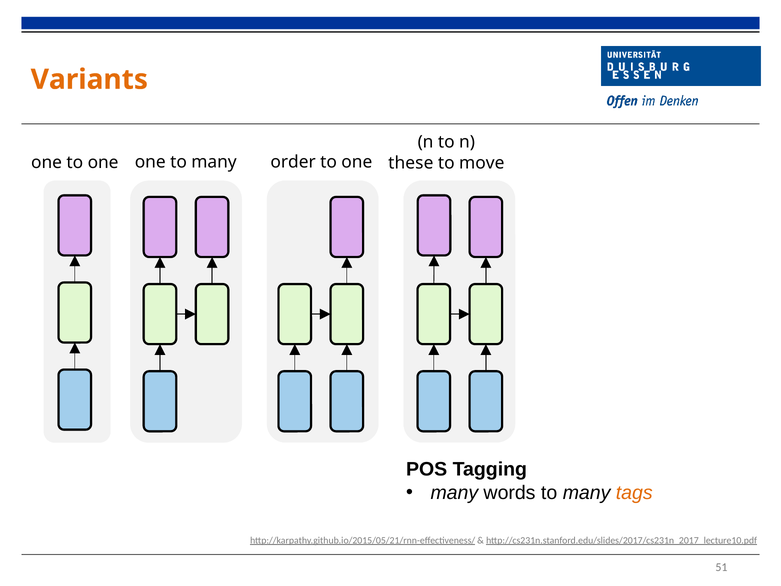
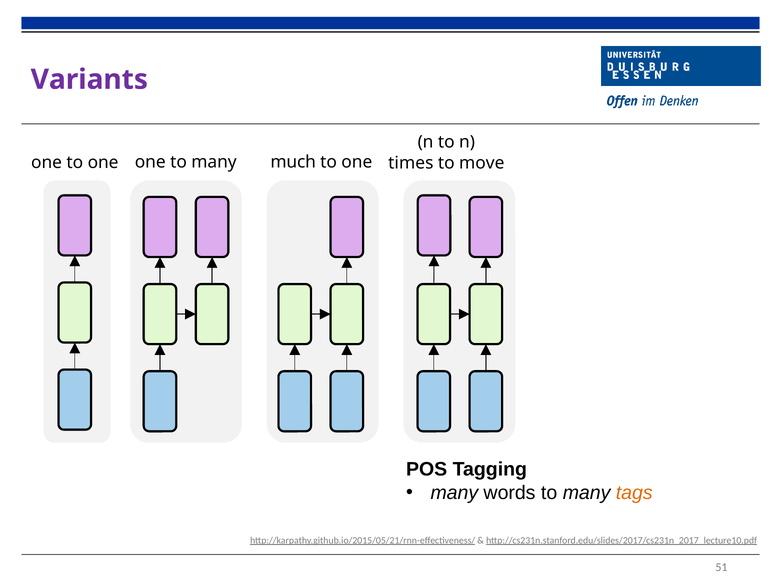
Variants colour: orange -> purple
order: order -> much
these: these -> times
